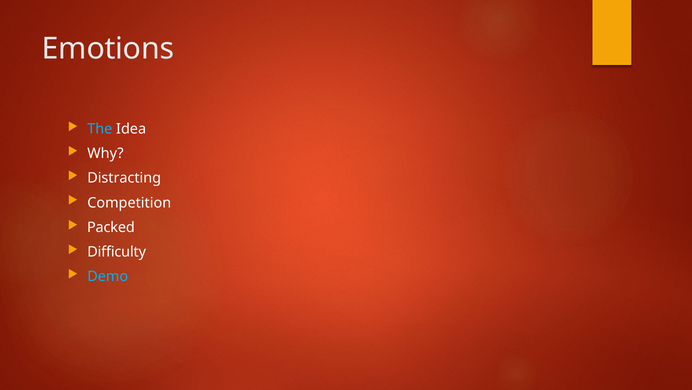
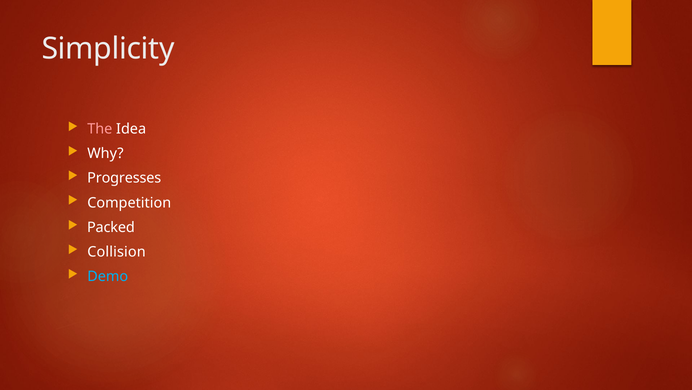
Emotions: Emotions -> Simplicity
The colour: light blue -> pink
Distracting: Distracting -> Progresses
Difficulty: Difficulty -> Collision
